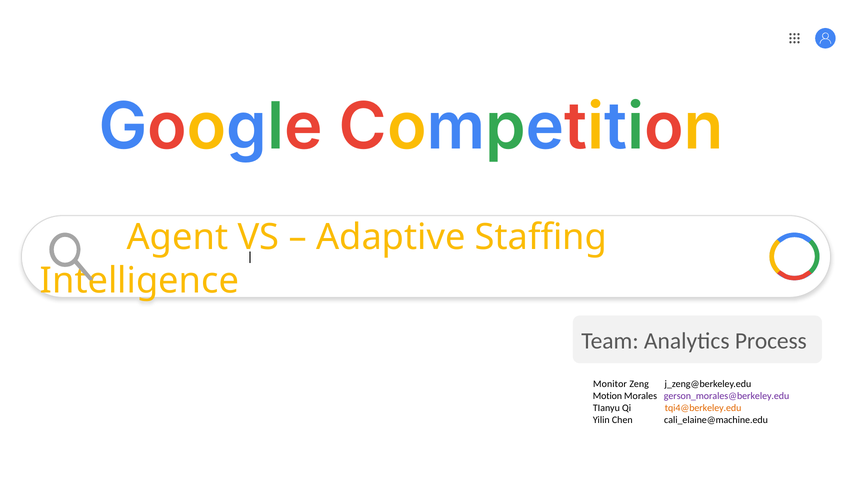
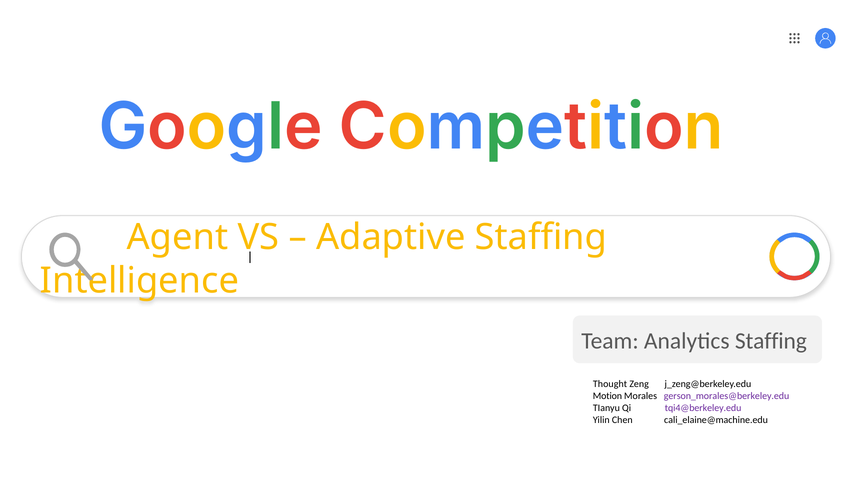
Analytics Process: Process -> Staffing
Monitor: Monitor -> Thought
tqi4@berkeley.edu colour: orange -> purple
